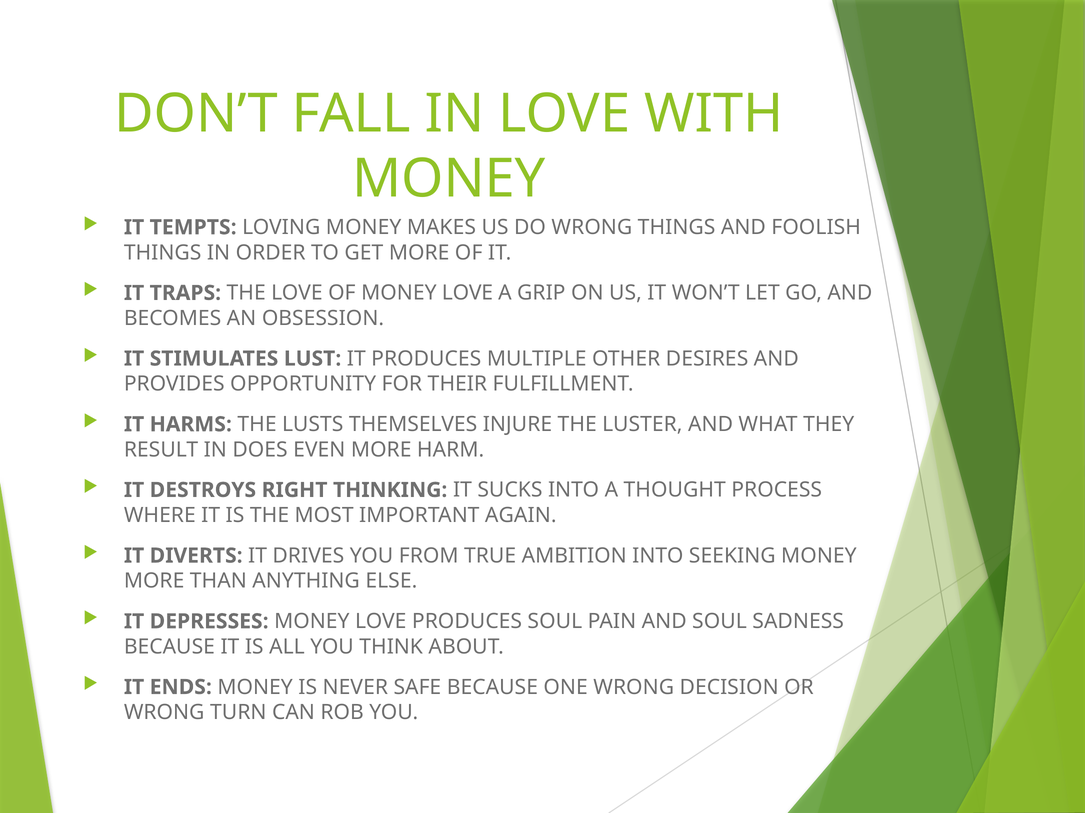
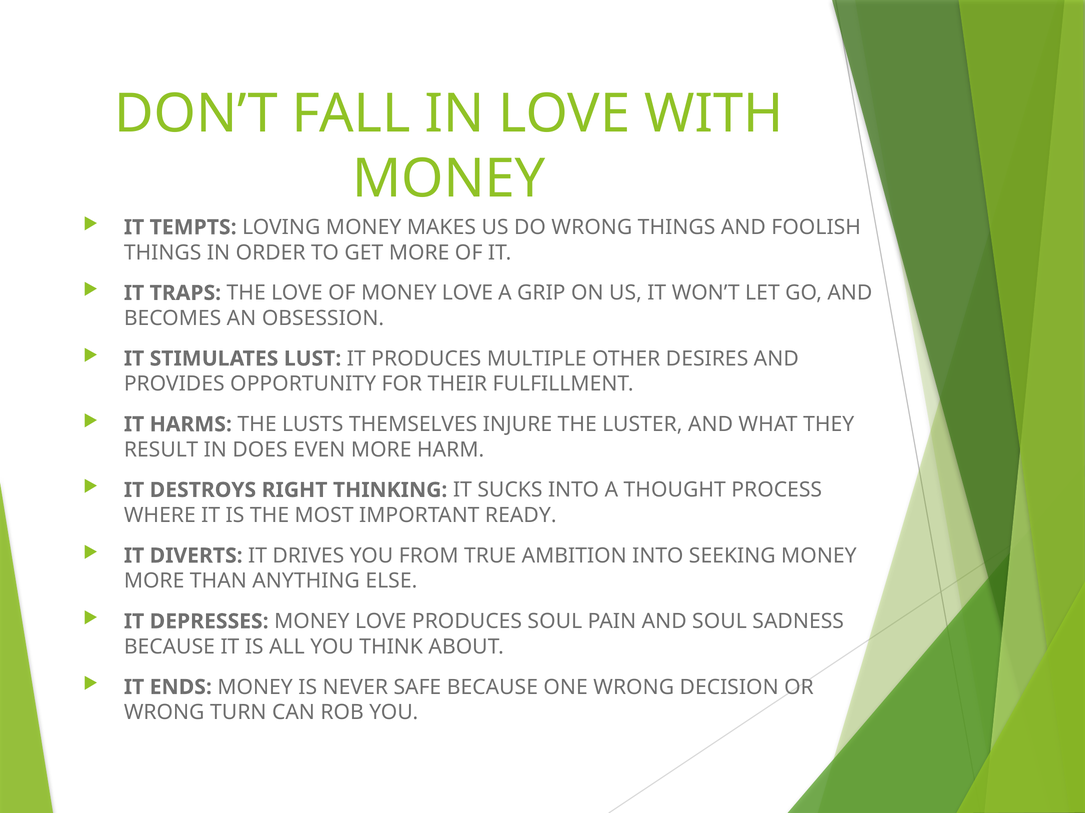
AGAIN: AGAIN -> READY
